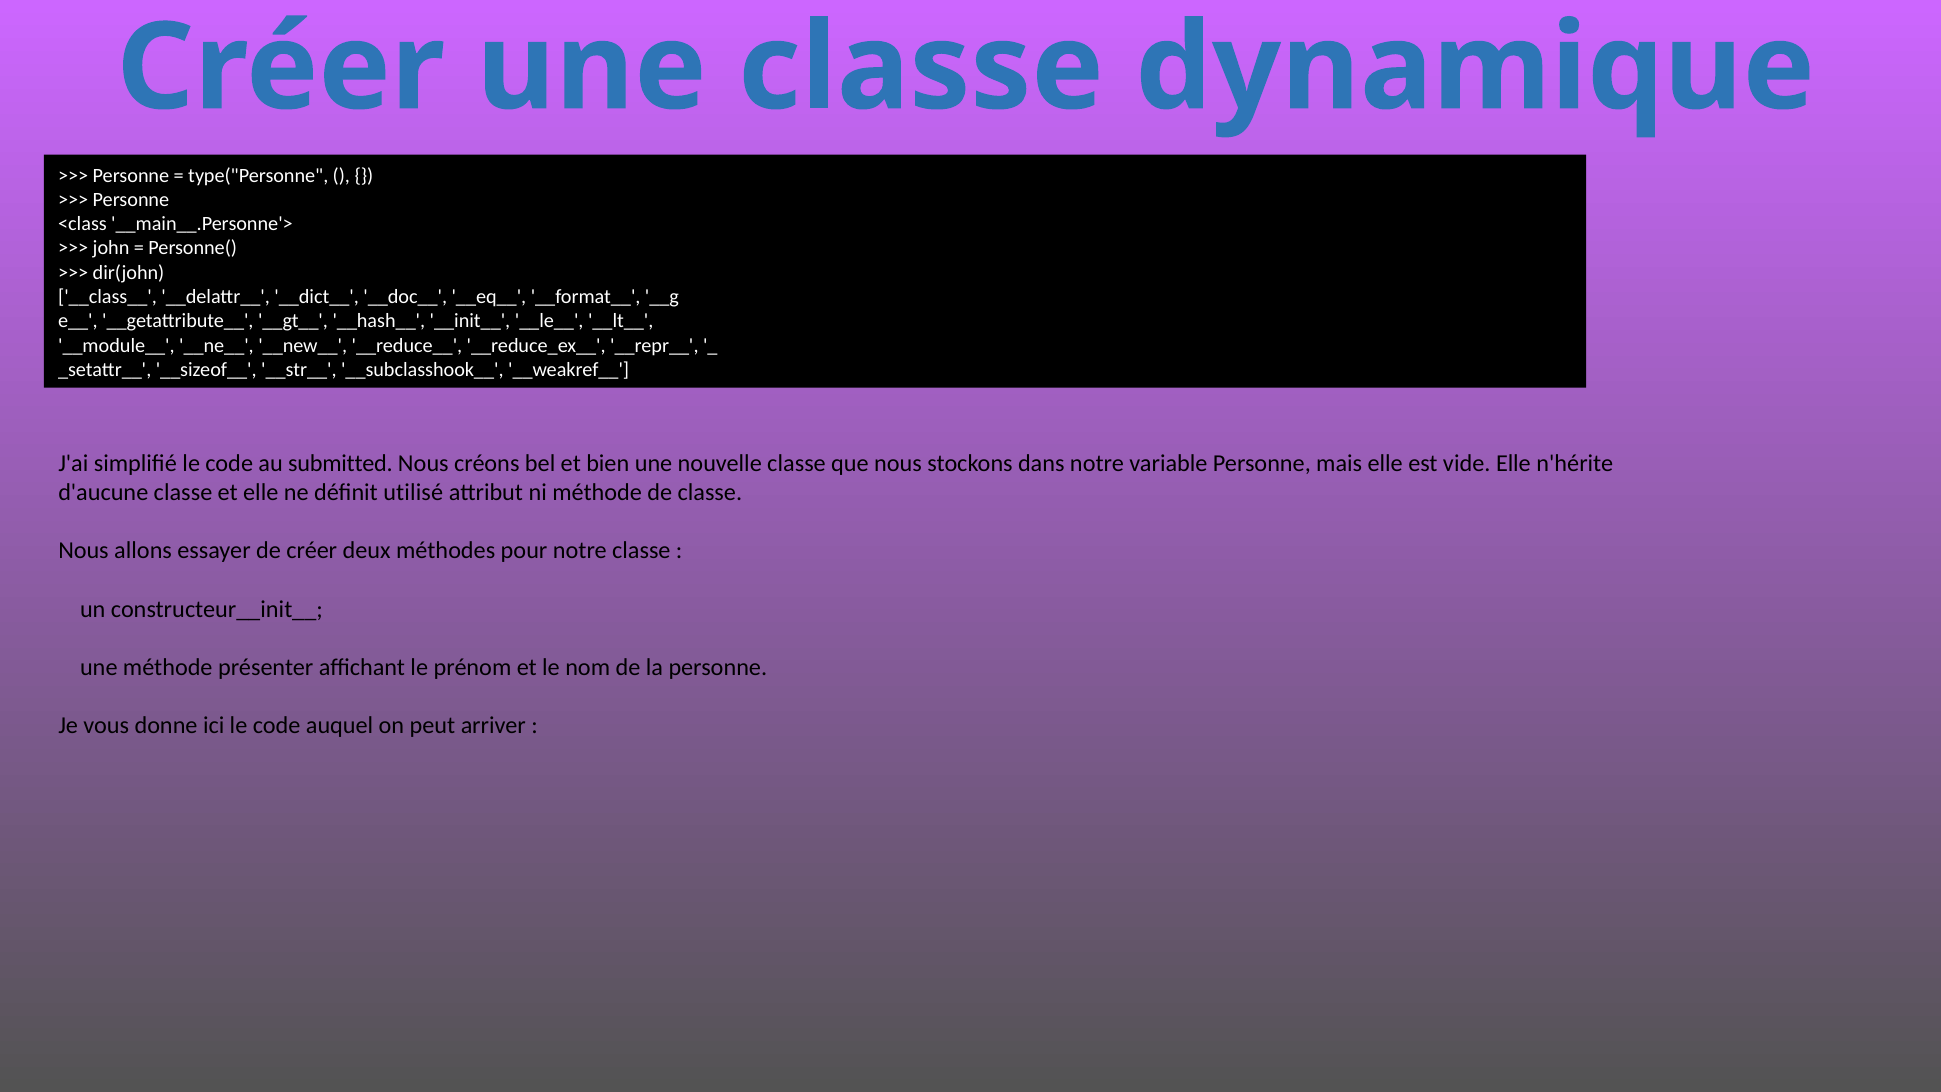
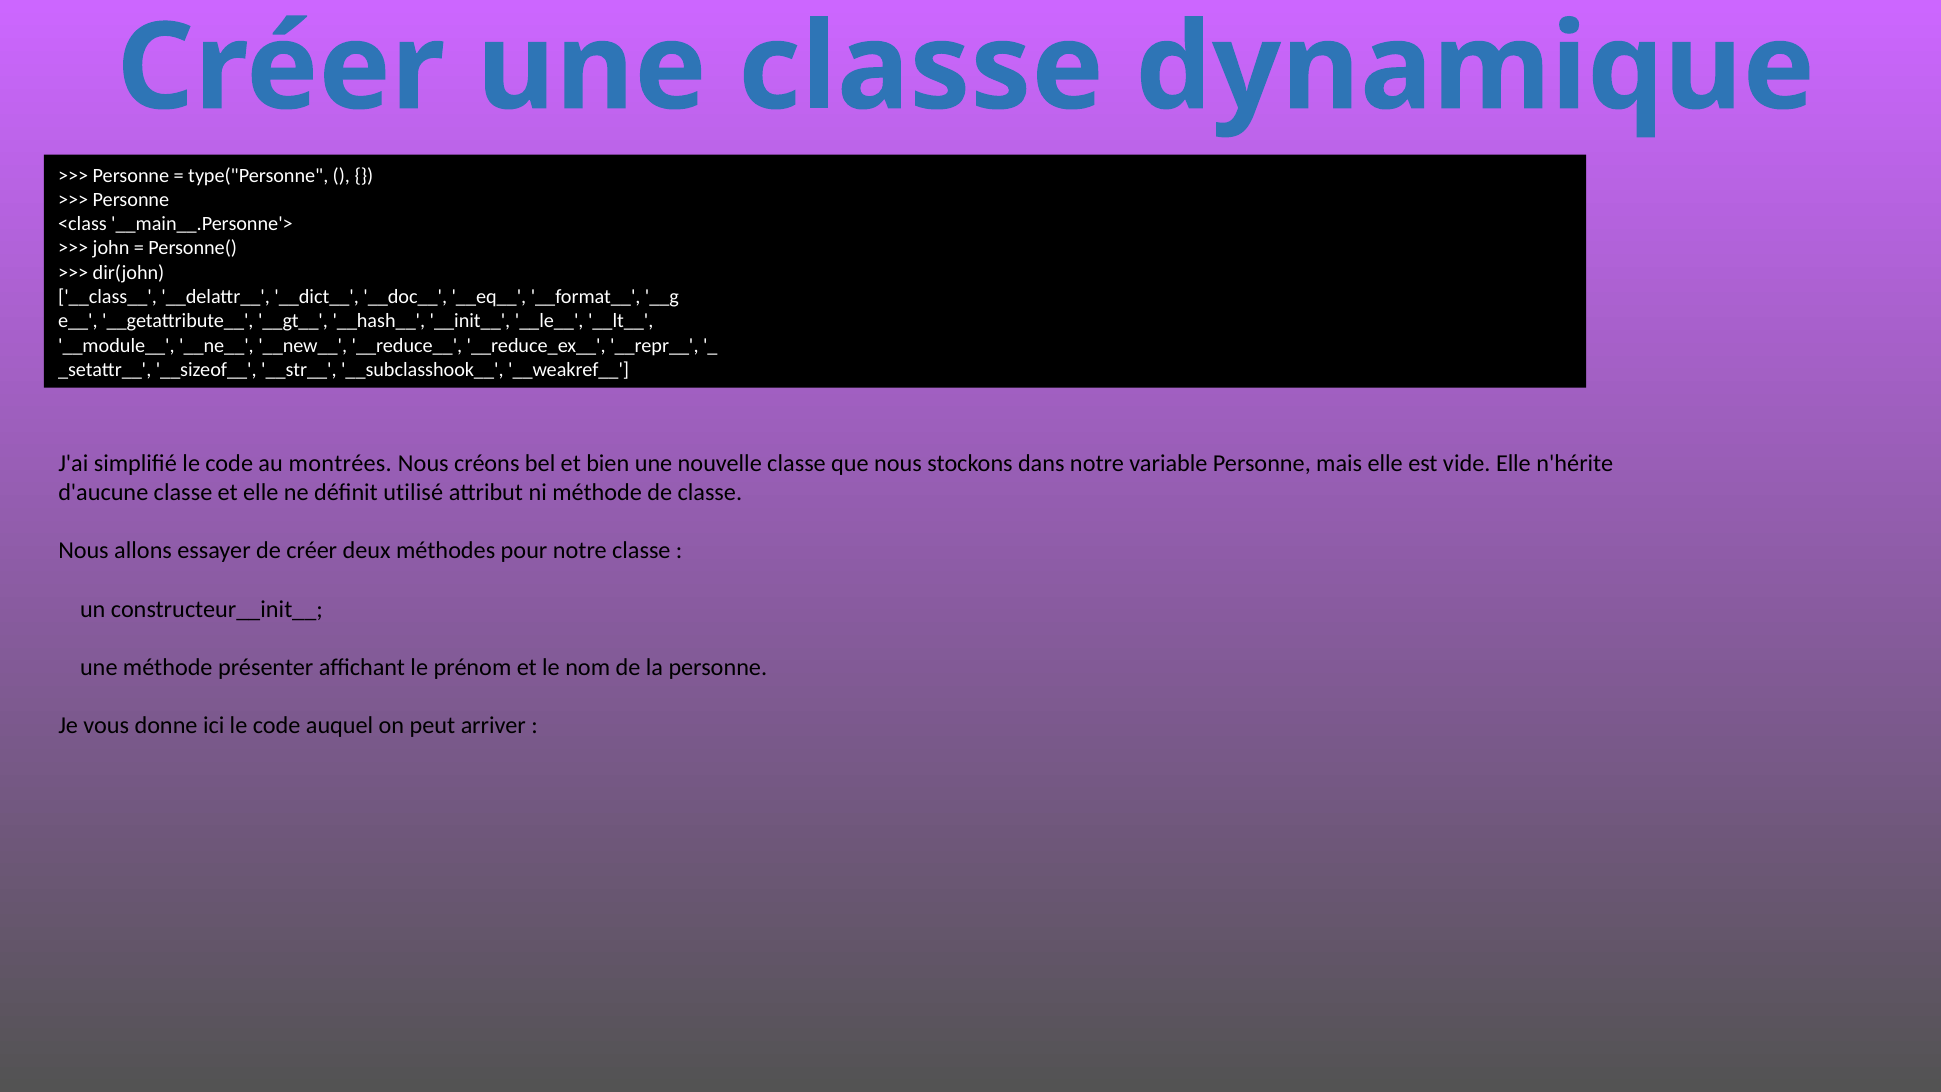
submitted: submitted -> montrées
